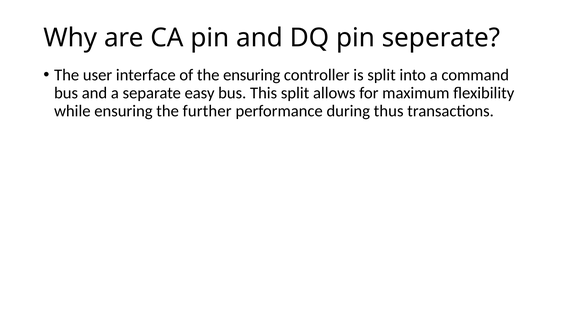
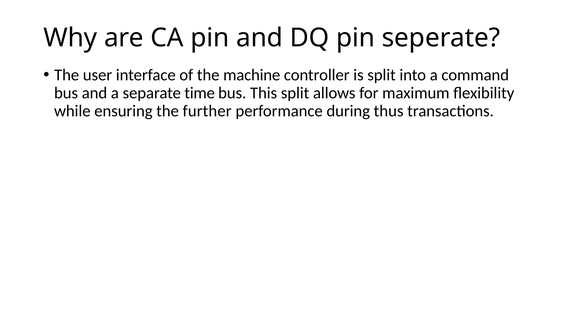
the ensuring: ensuring -> machine
easy: easy -> time
